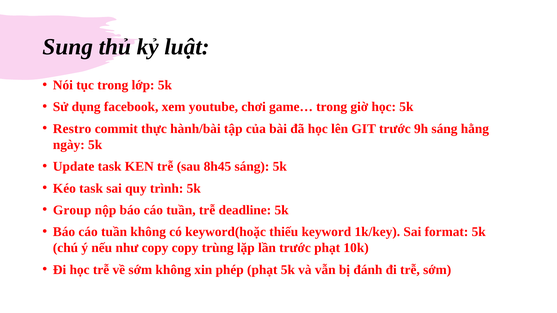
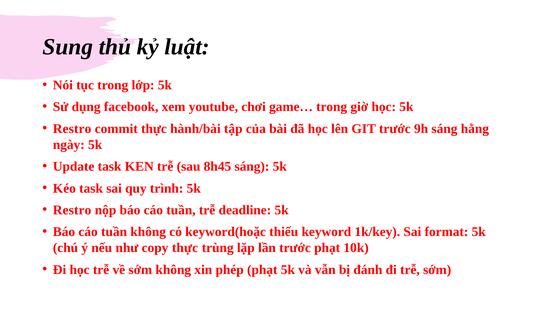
Group at (72, 210): Group -> Restro
copy copy: copy -> thực
